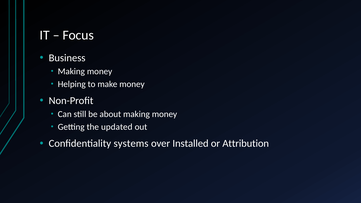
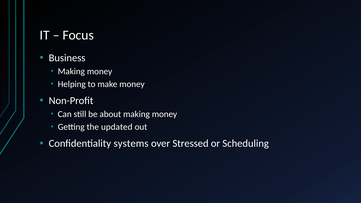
Installed: Installed -> Stressed
Attribution: Attribution -> Scheduling
